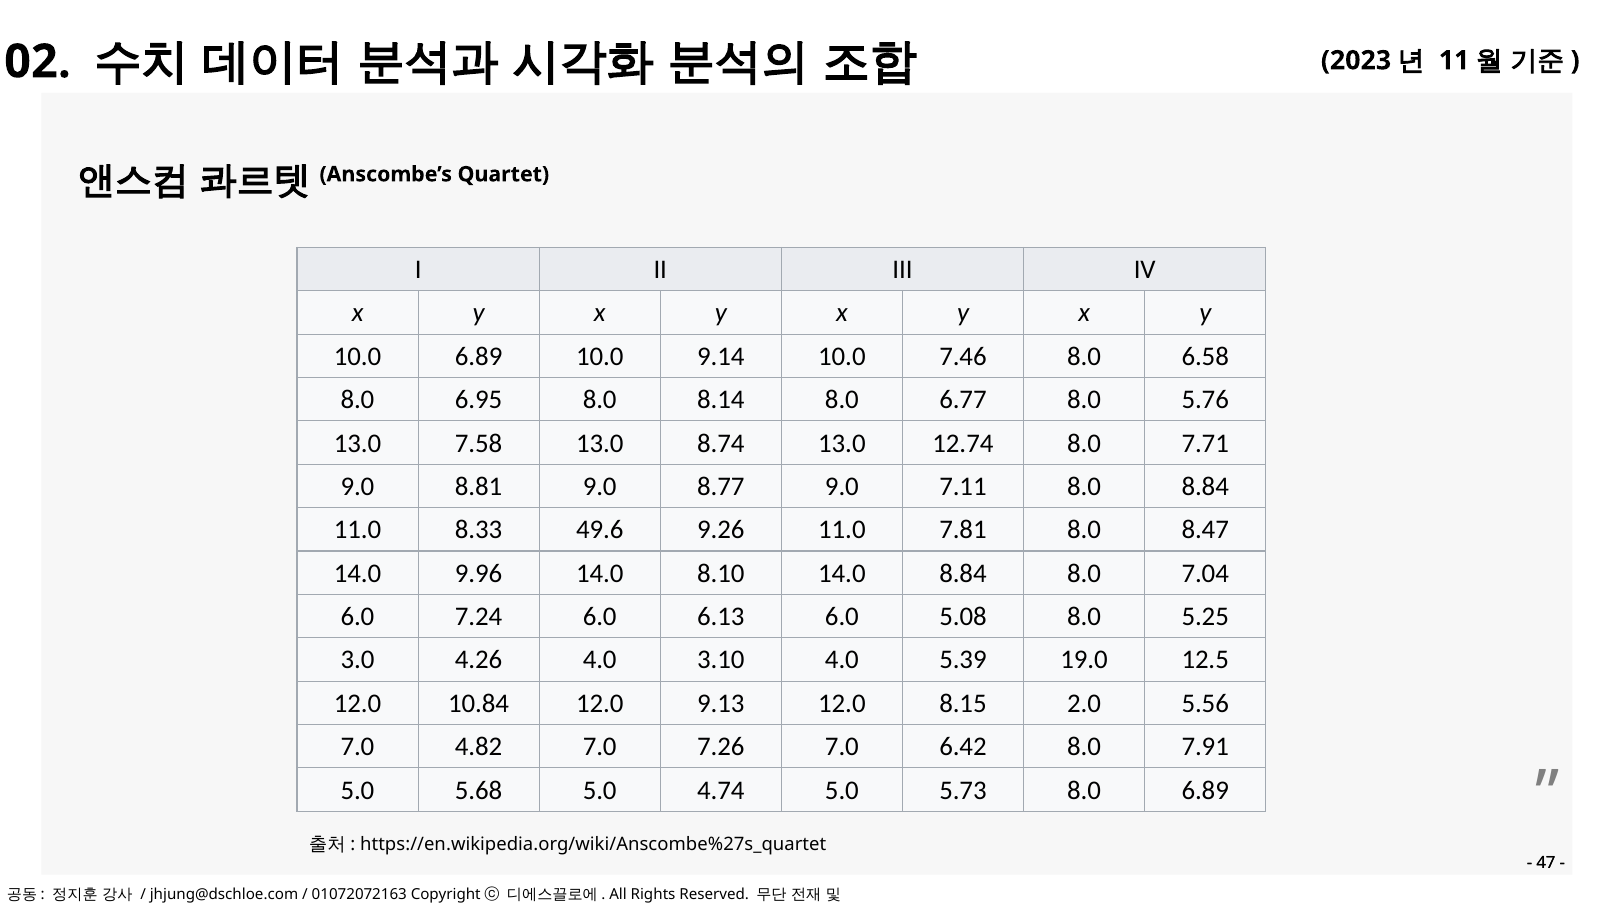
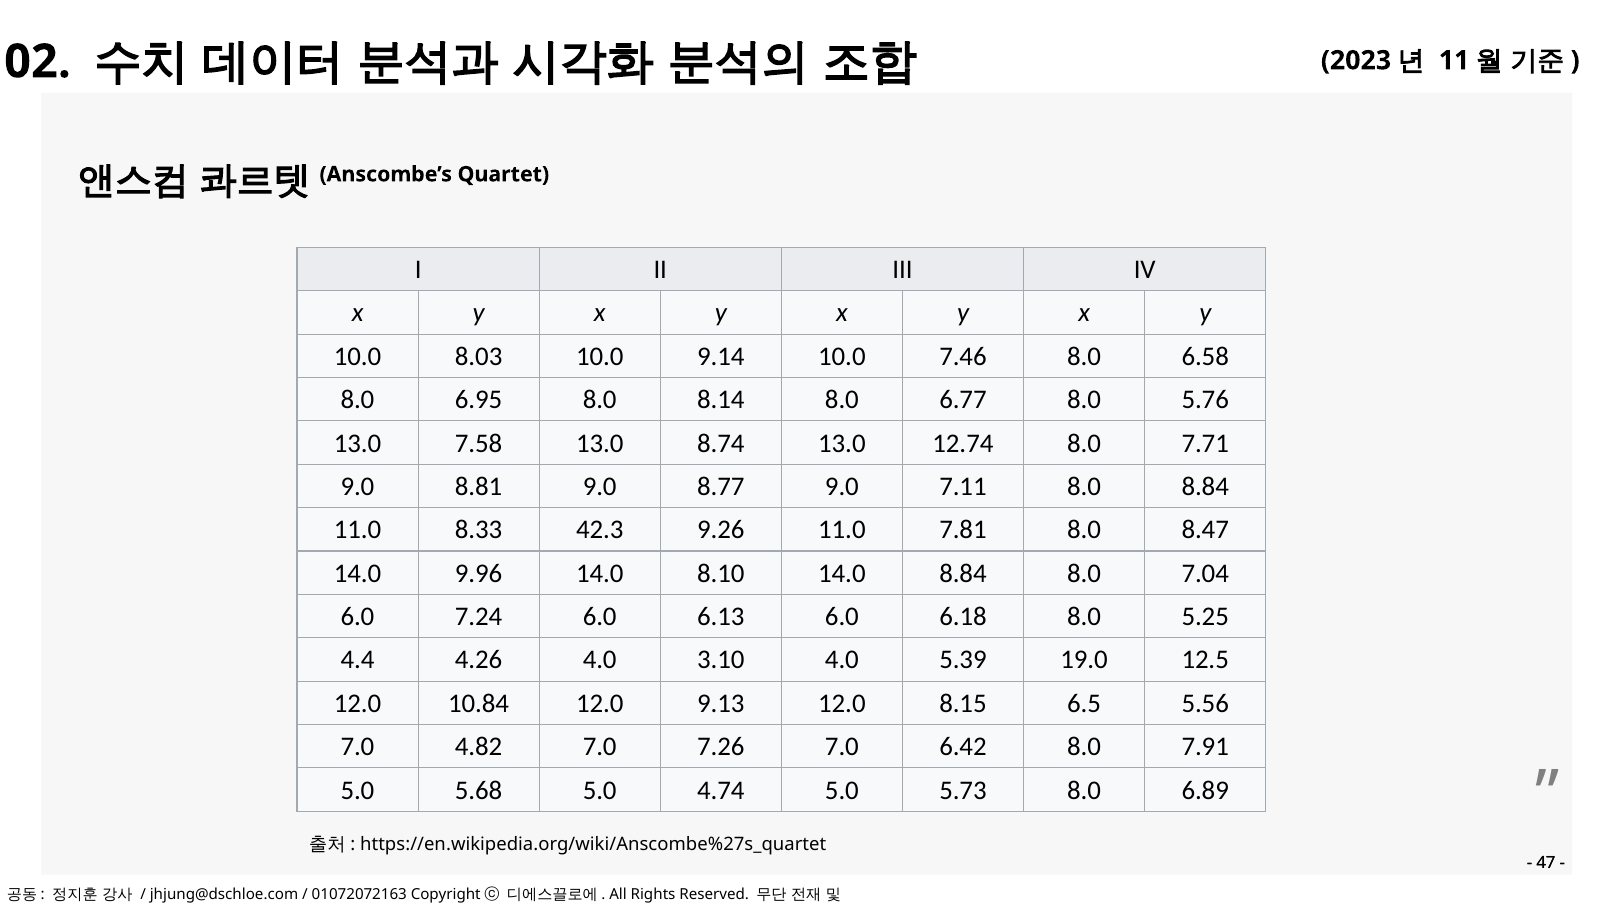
10.0 6.89: 6.89 -> 8.03
49.6: 49.6 -> 42.3
5.08: 5.08 -> 6.18
3.0: 3.0 -> 4.4
2.0: 2.0 -> 6.5
